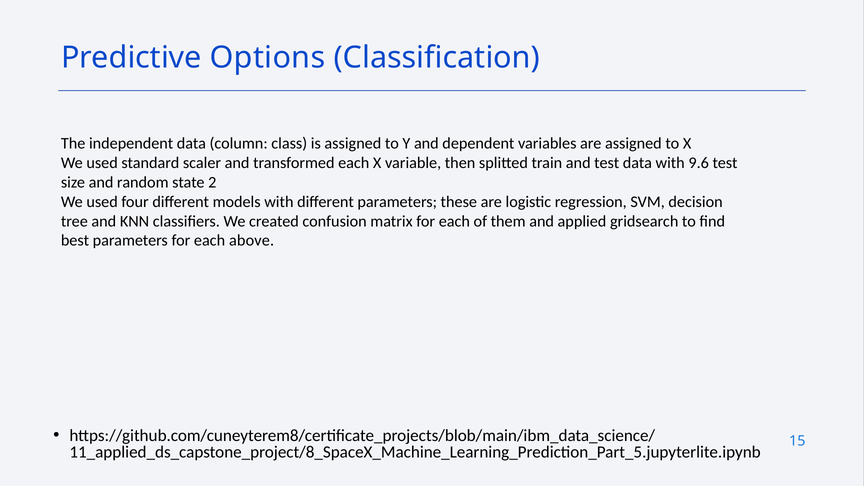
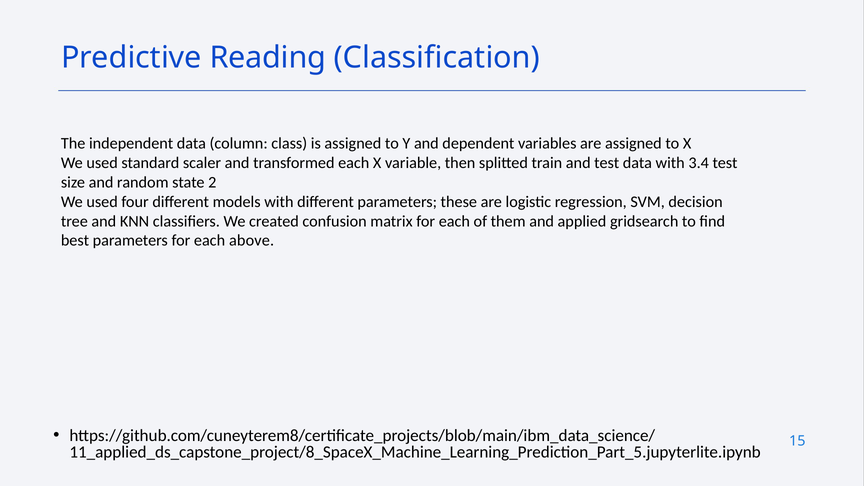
Options: Options -> Reading
9.6: 9.6 -> 3.4
